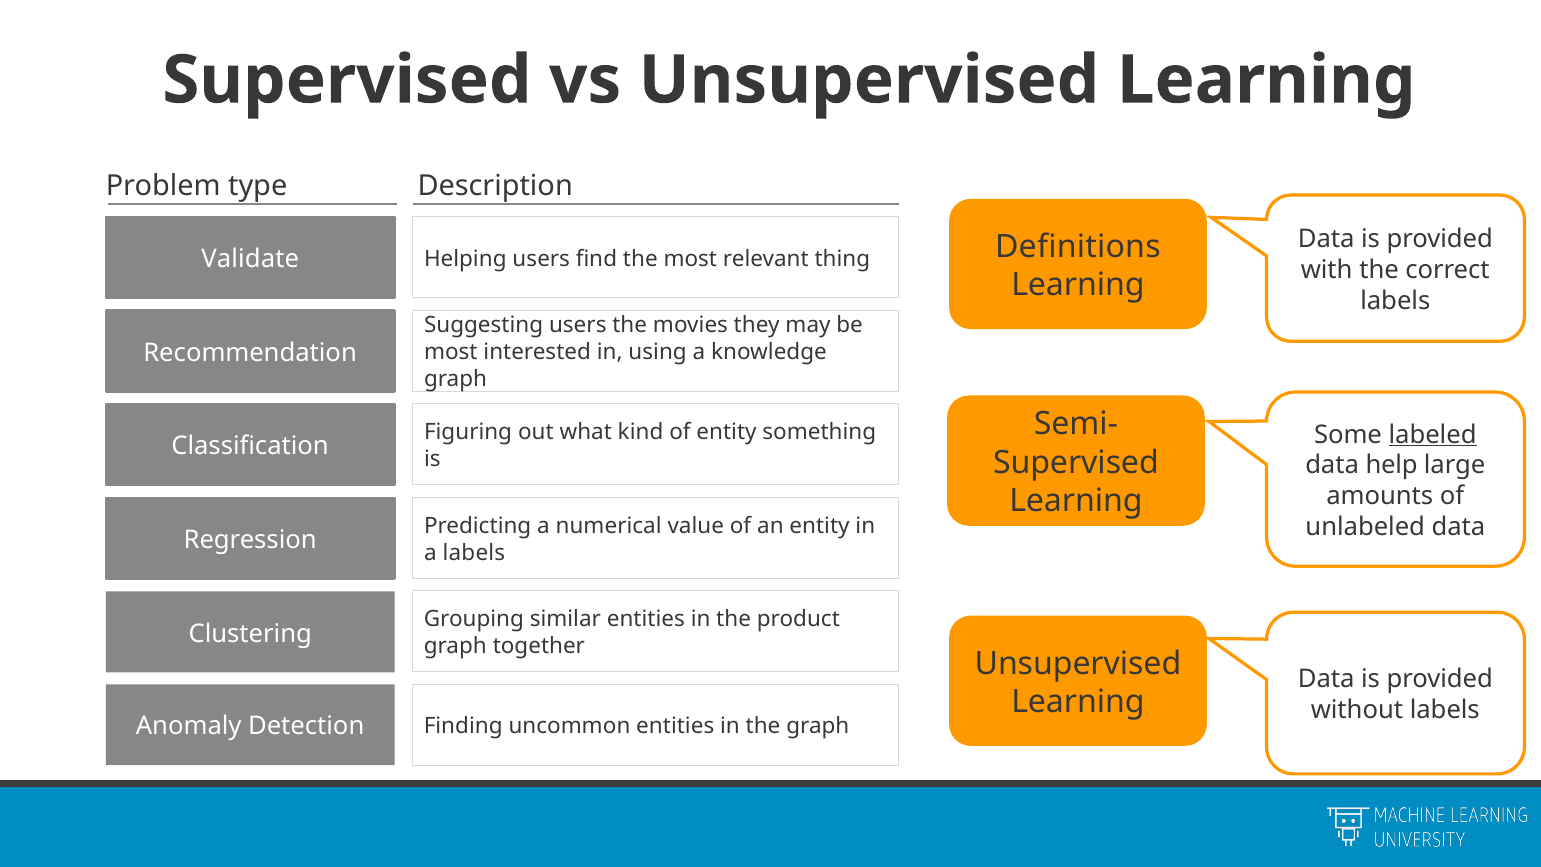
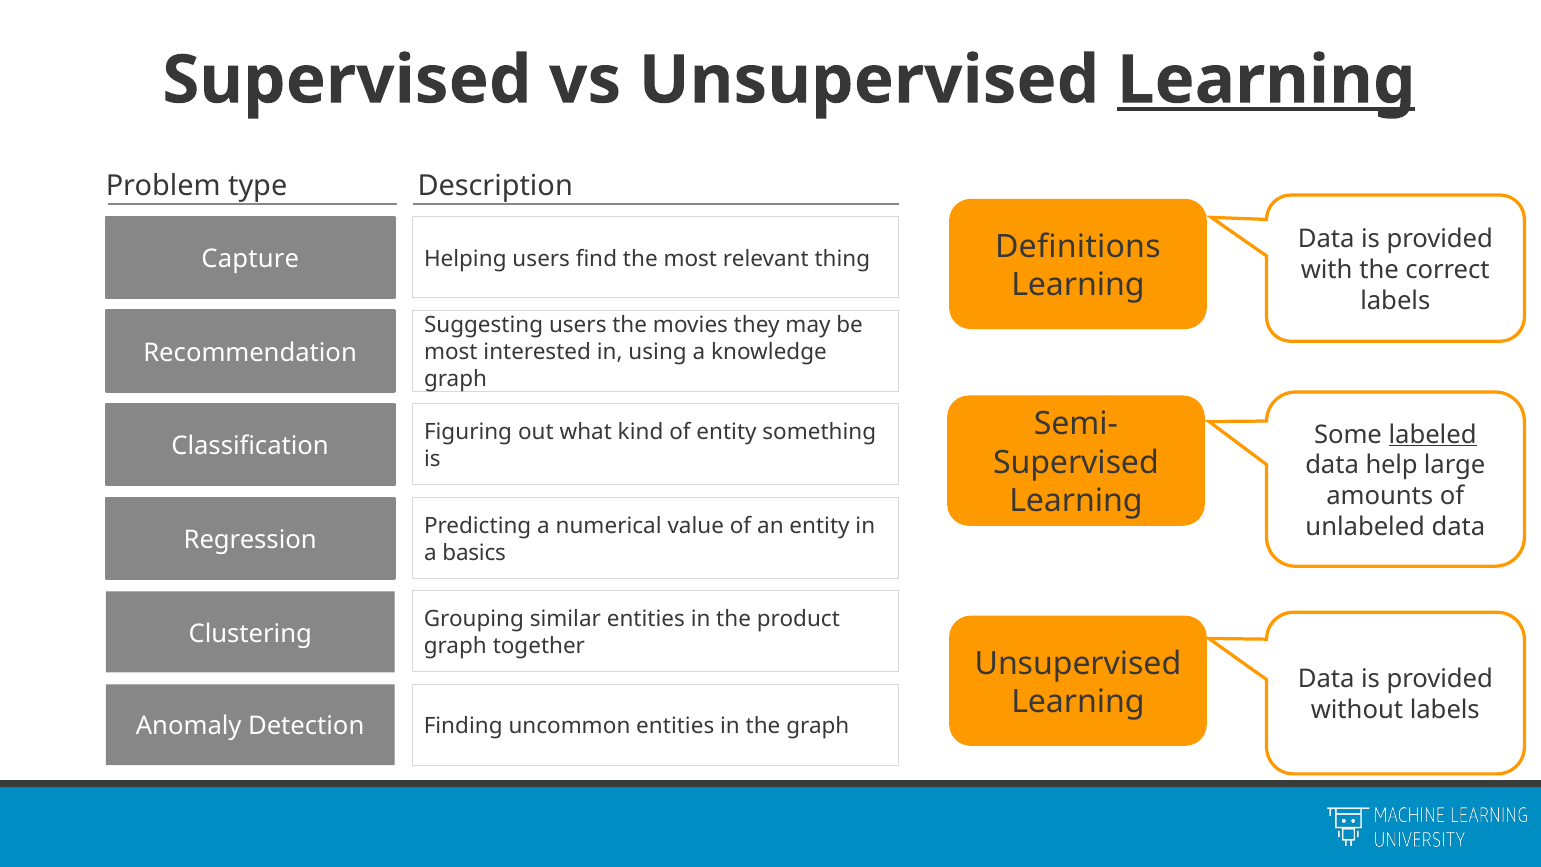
Learning at (1266, 80) underline: none -> present
Validate: Validate -> Capture
a labels: labels -> basics
